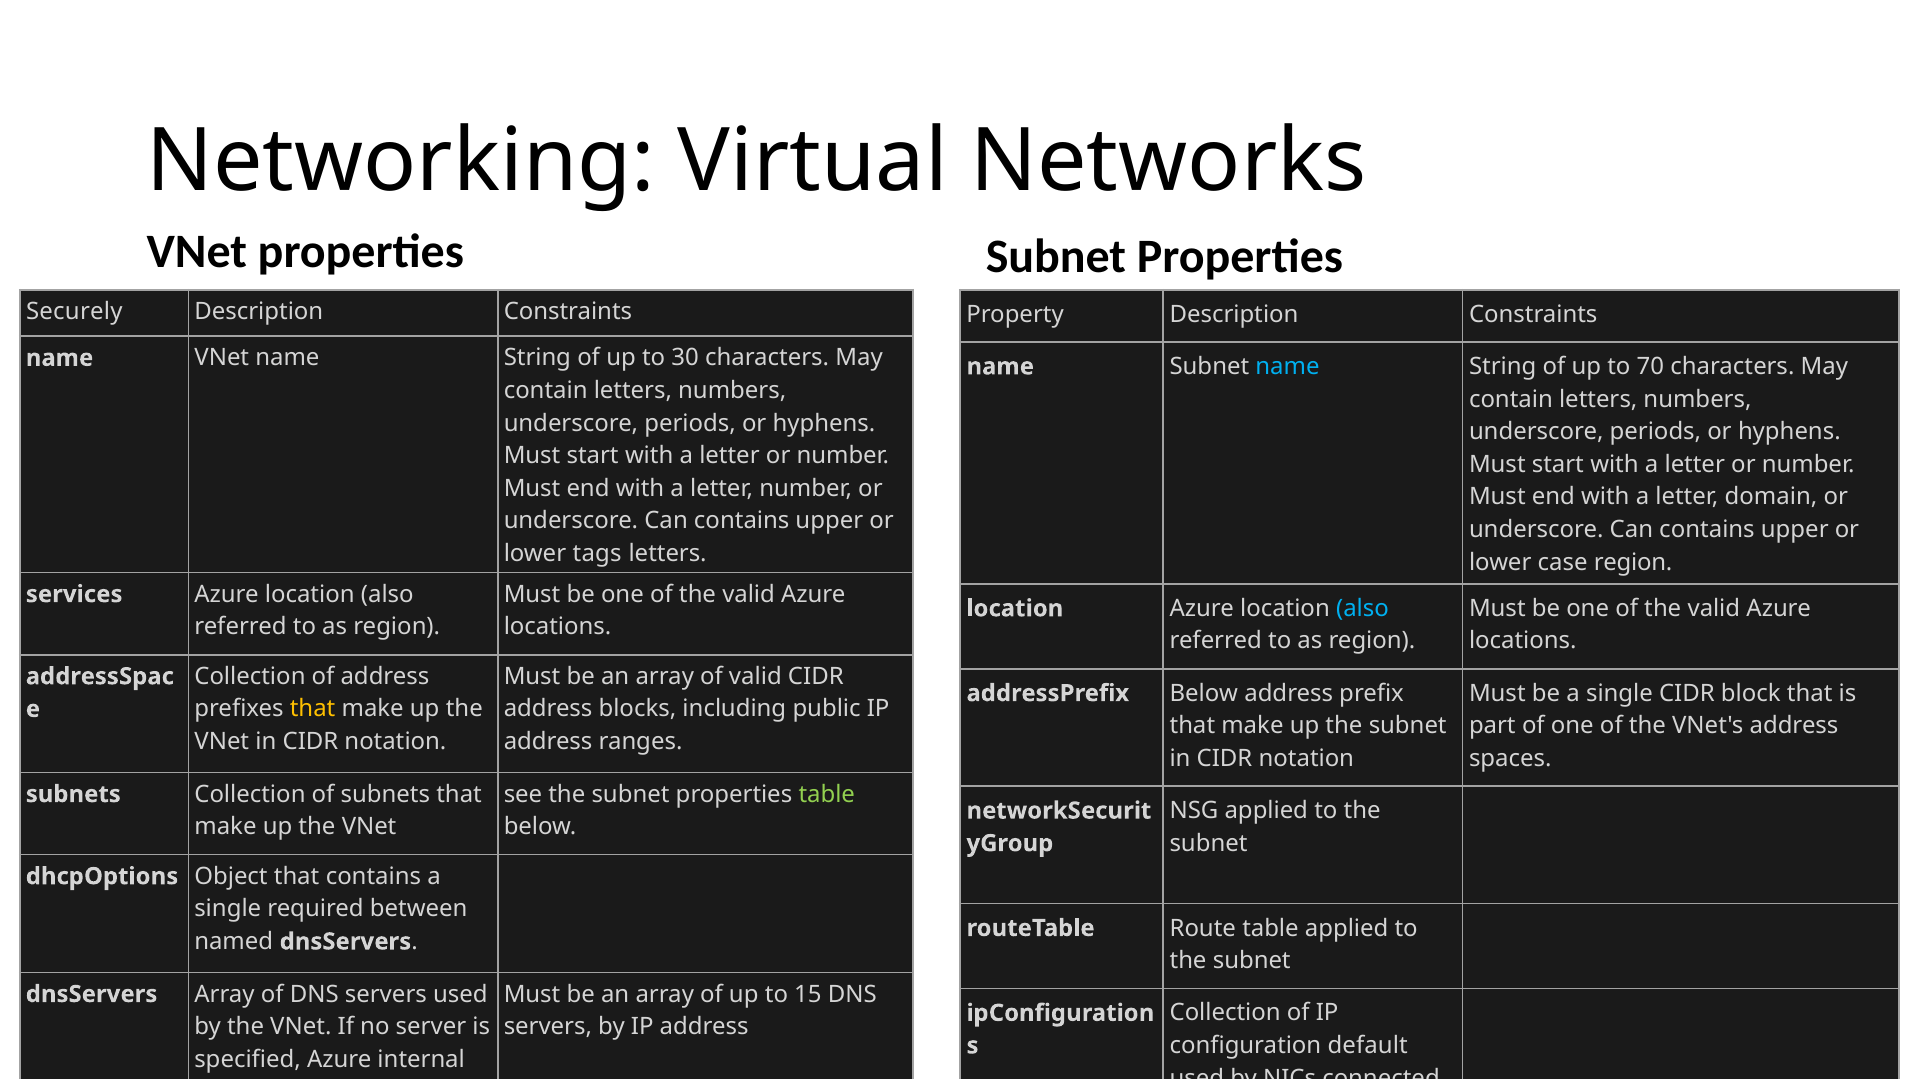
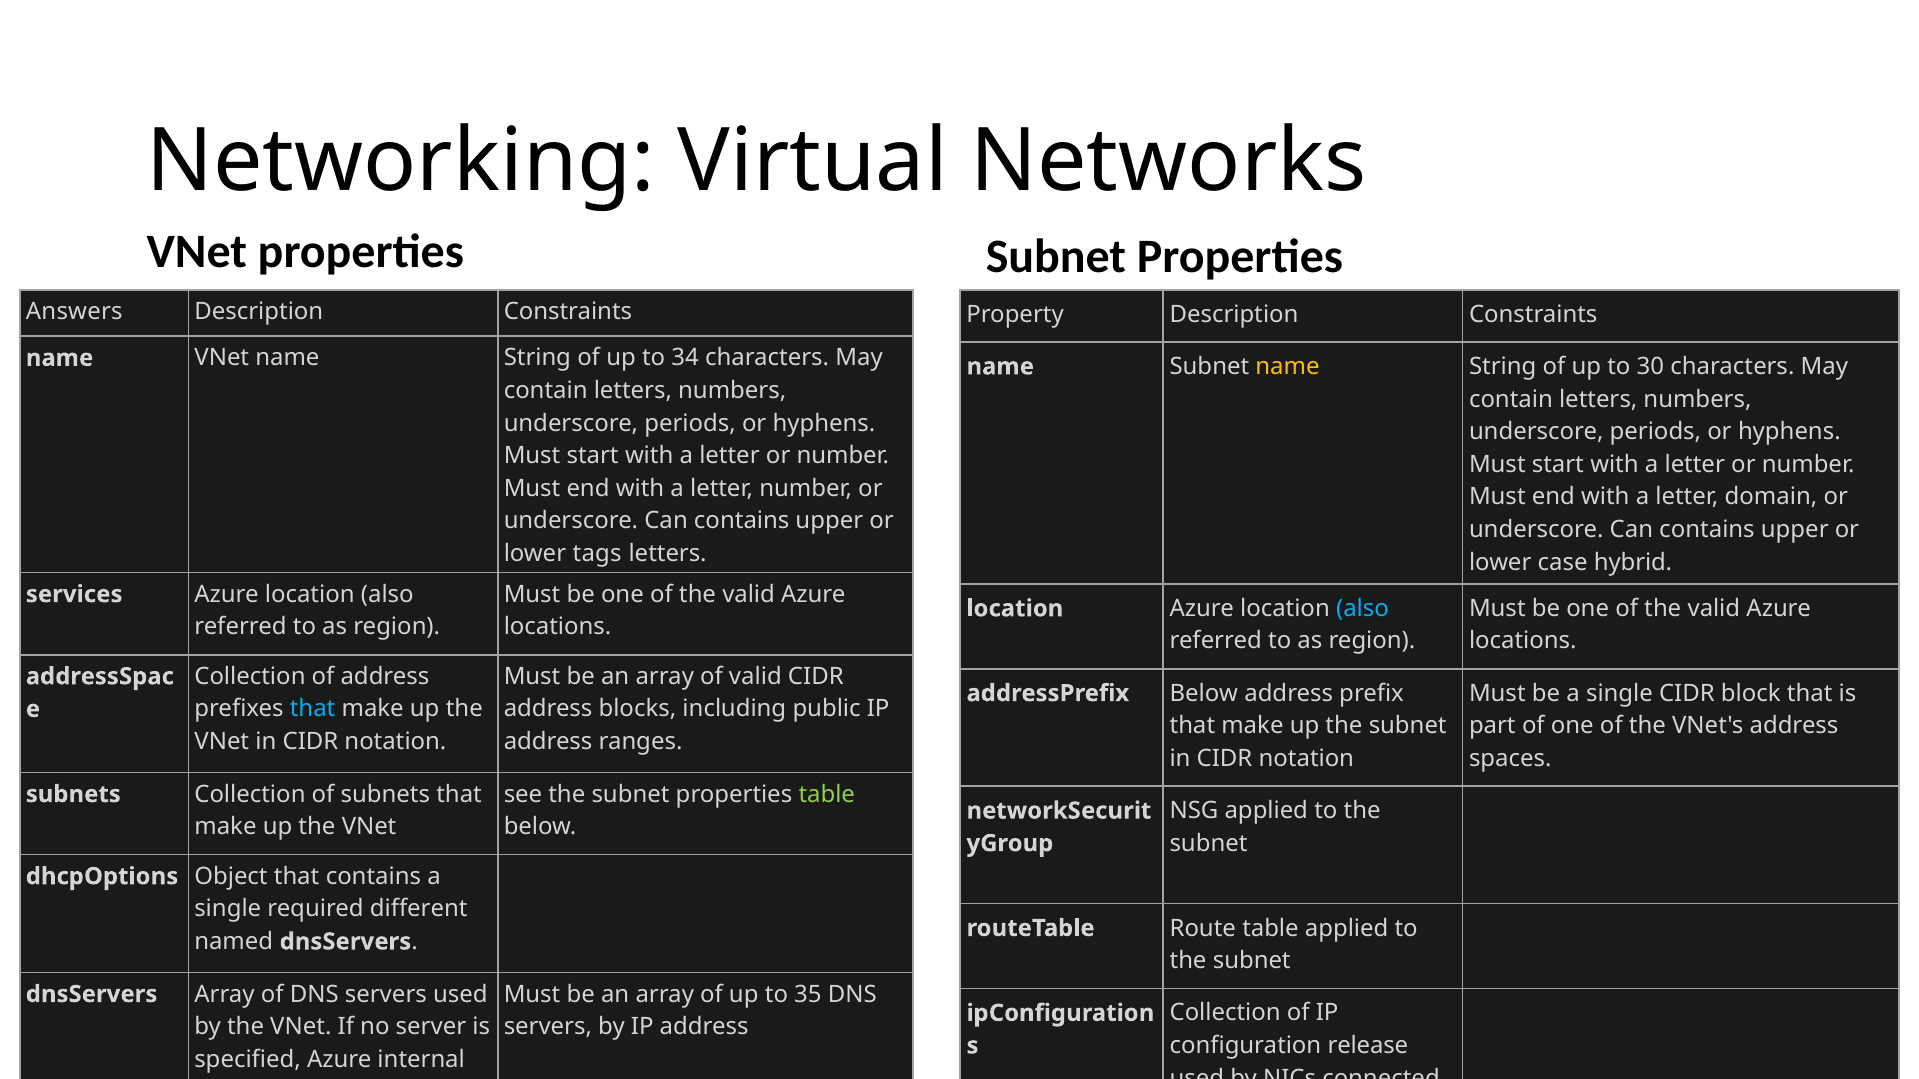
Securely: Securely -> Answers
30: 30 -> 34
name at (1287, 367) colour: light blue -> yellow
70: 70 -> 30
case region: region -> hybrid
that at (313, 709) colour: yellow -> light blue
between: between -> different
15: 15 -> 35
default: default -> release
